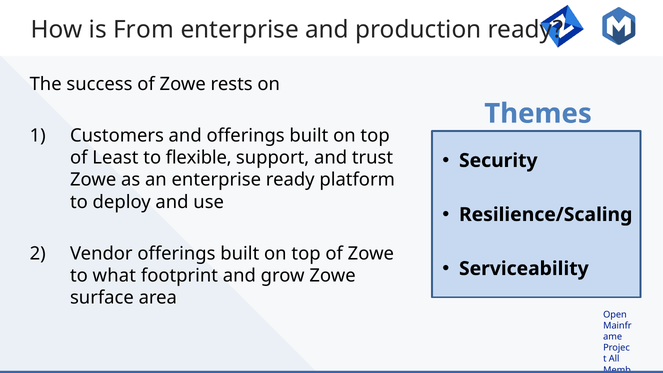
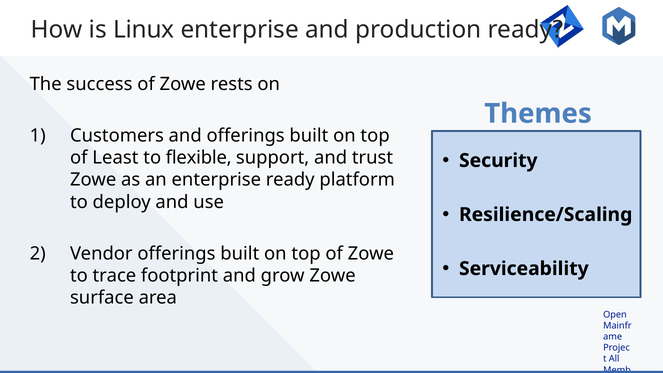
From: From -> Linux
what: what -> trace
